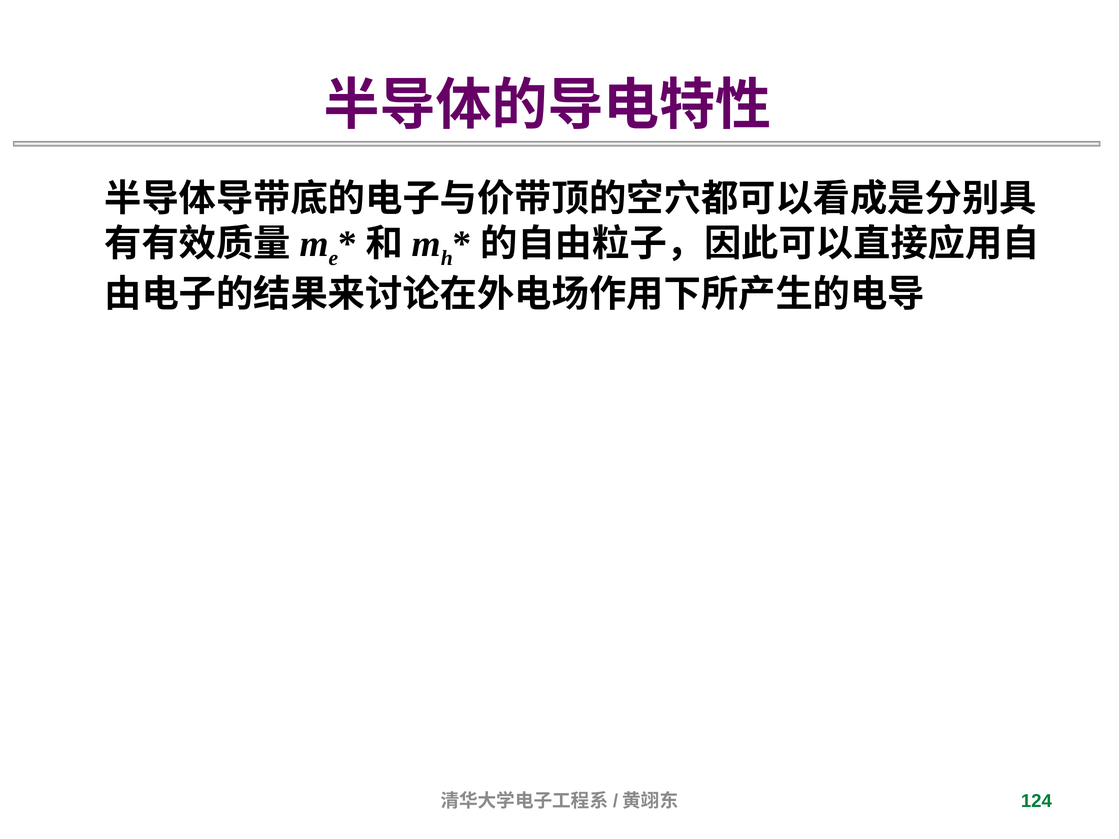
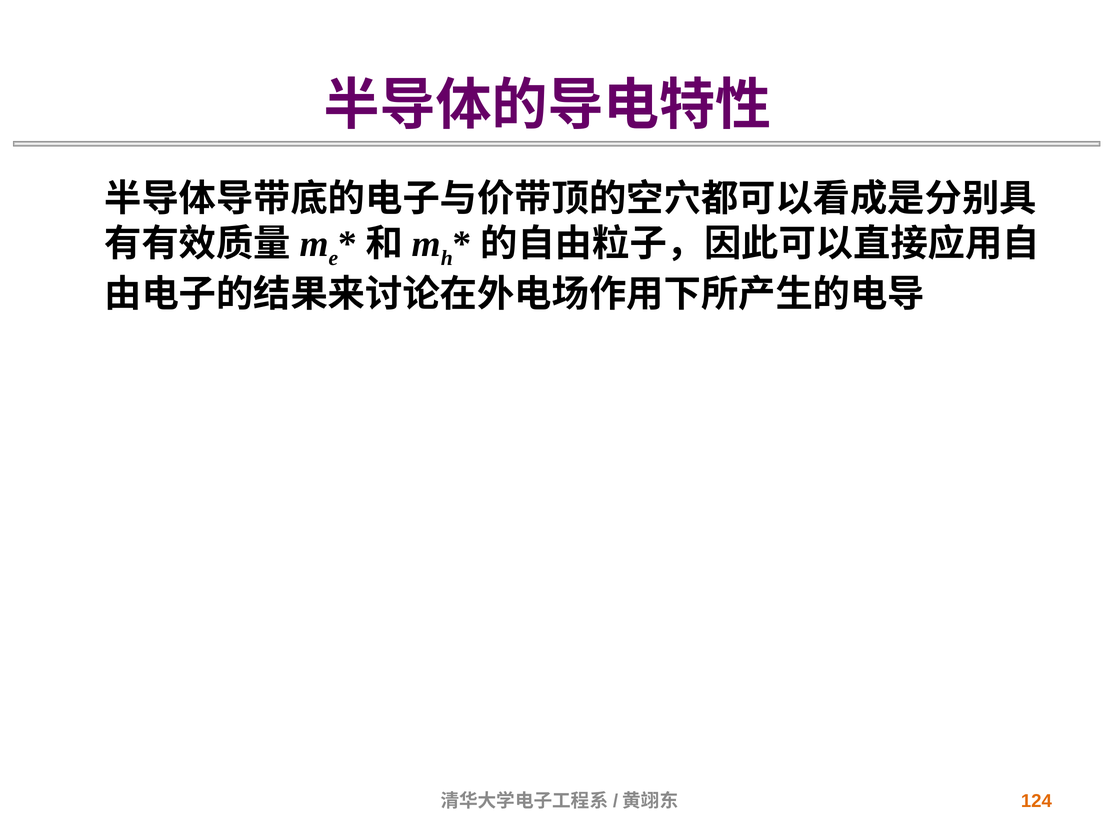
124 colour: green -> orange
